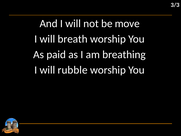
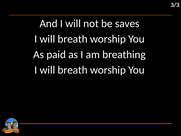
move: move -> saves
rubble at (73, 70): rubble -> breath
